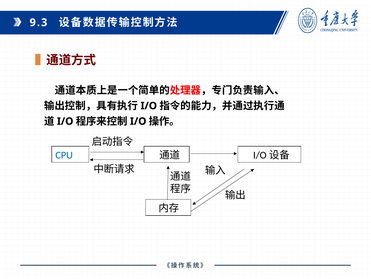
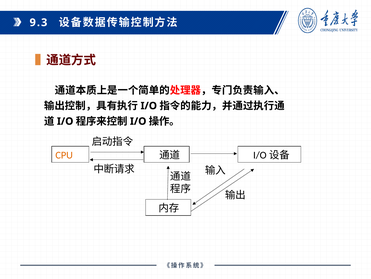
CPU colour: blue -> orange
